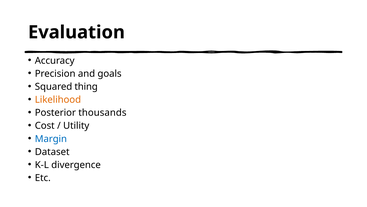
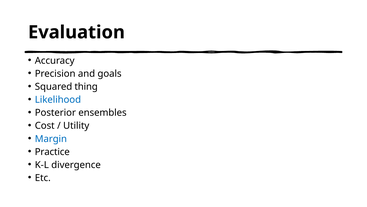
Likelihood colour: orange -> blue
thousands: thousands -> ensembles
Dataset: Dataset -> Practice
